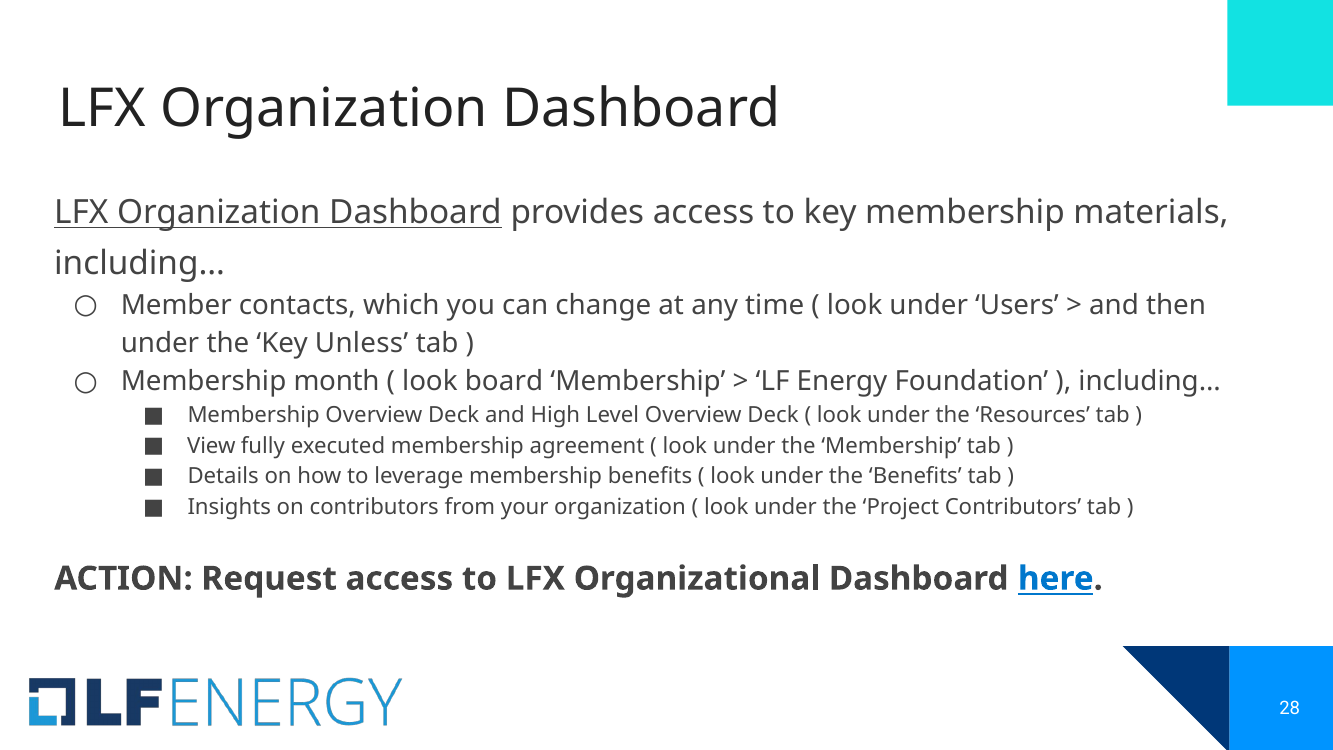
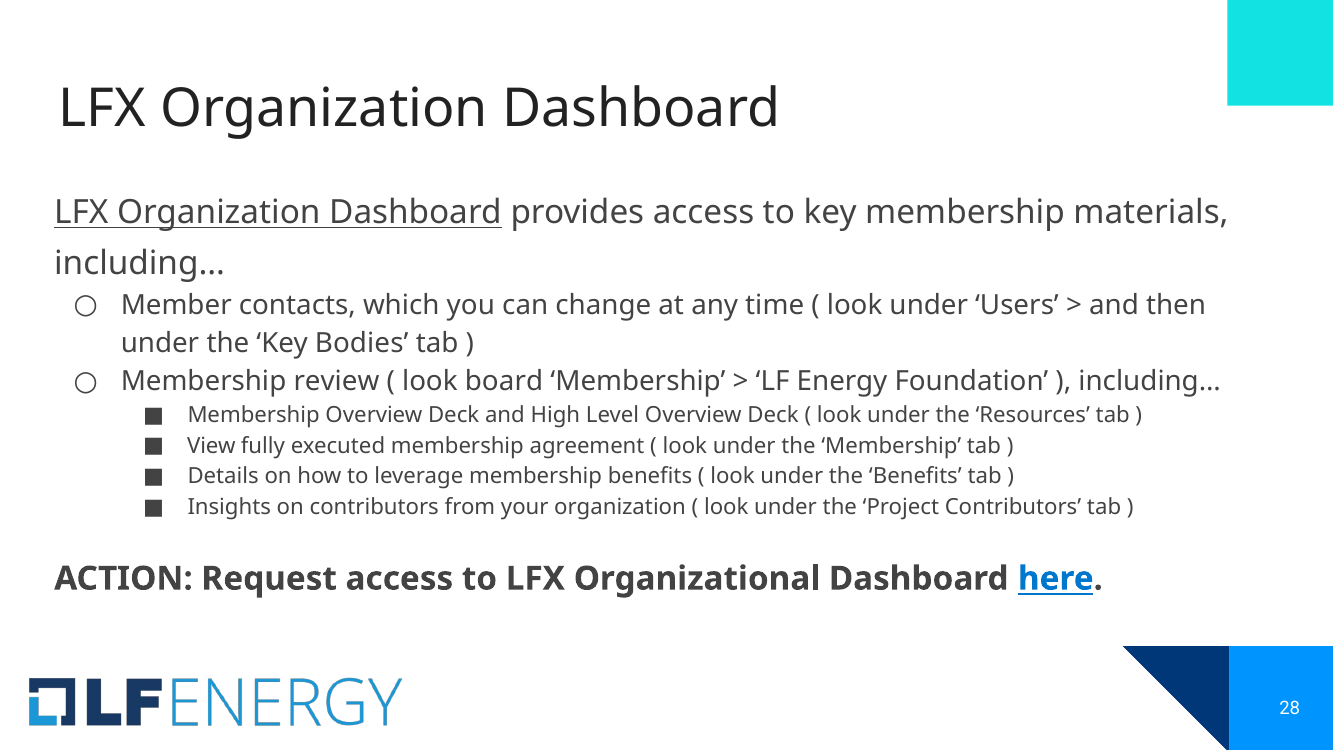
Unless: Unless -> Bodies
month: month -> review
